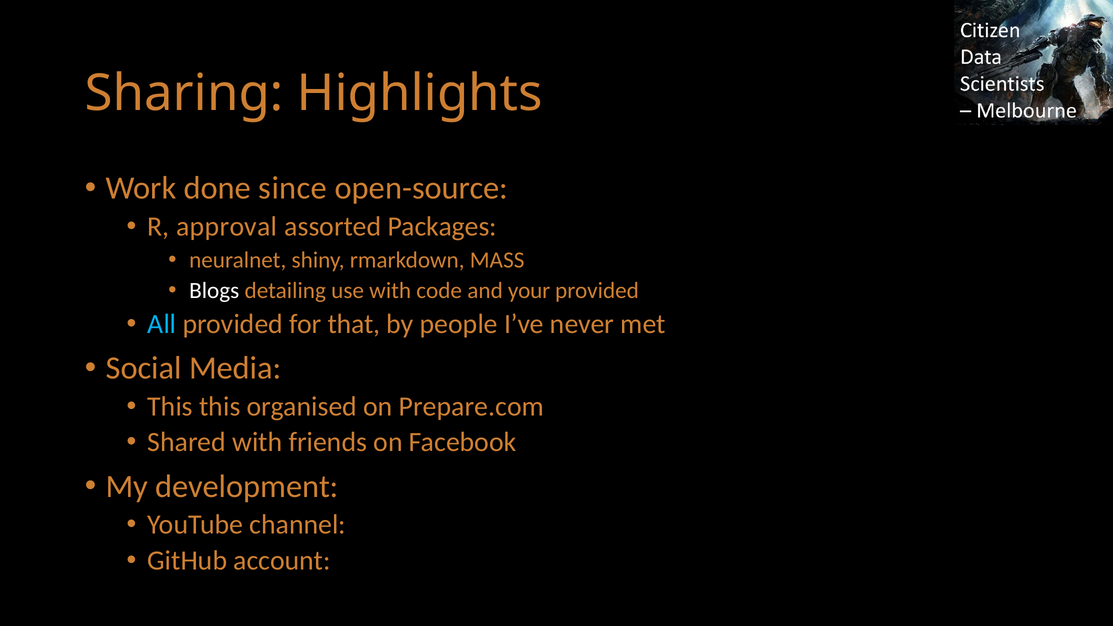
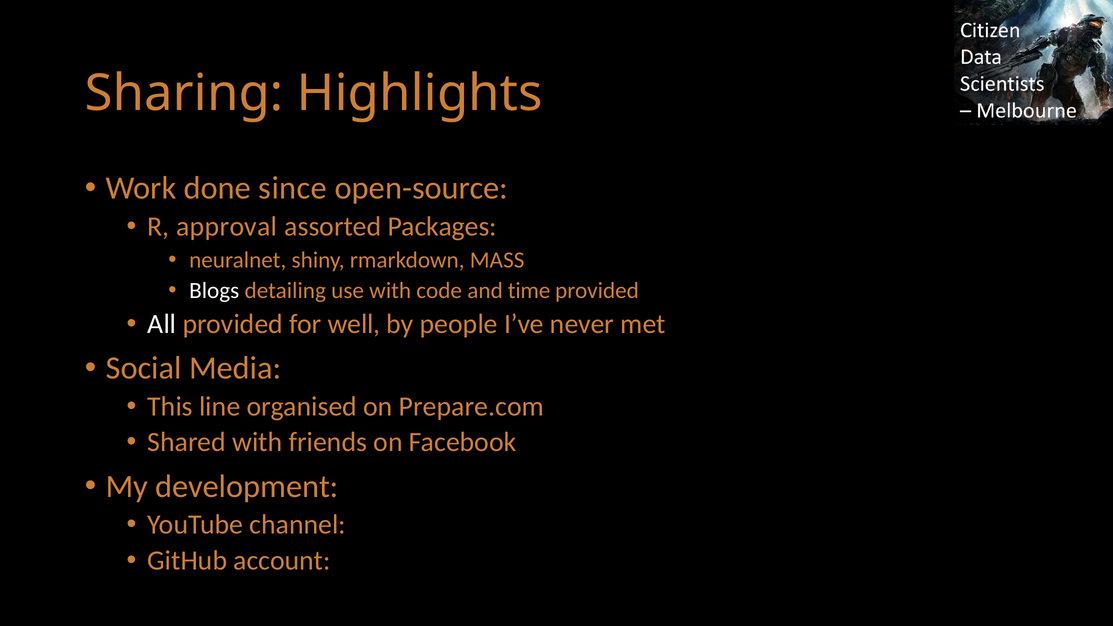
your: your -> time
All colour: light blue -> white
that: that -> well
This this: this -> line
